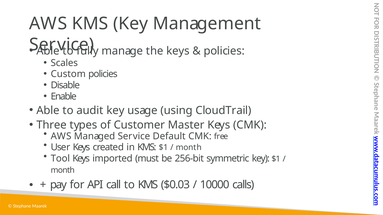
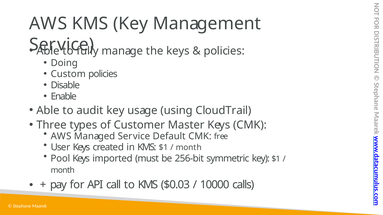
Scales: Scales -> Doing
Tool: Tool -> Pool
